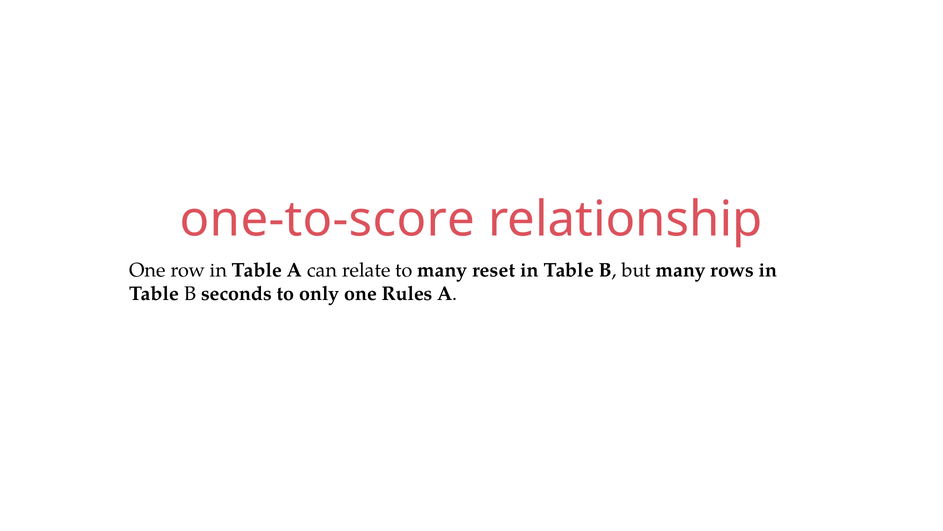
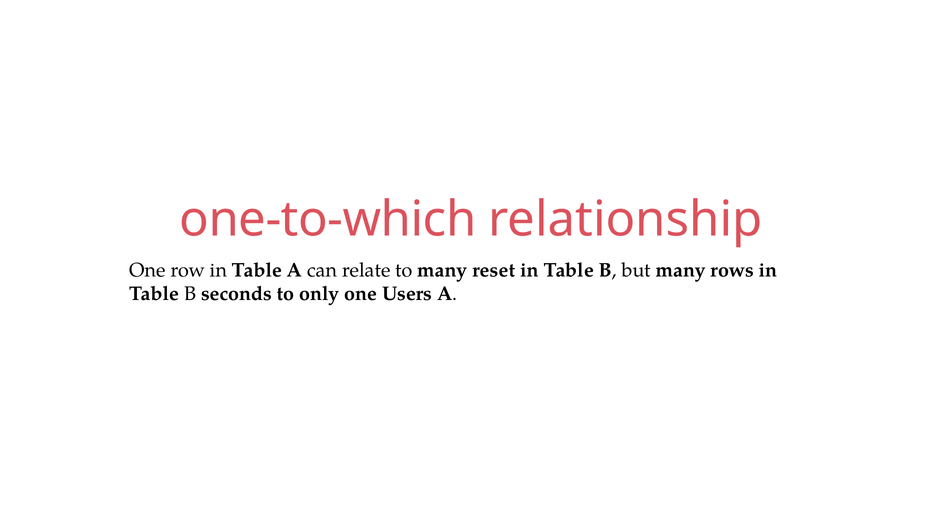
one-to-score: one-to-score -> one-to-which
Rules: Rules -> Users
